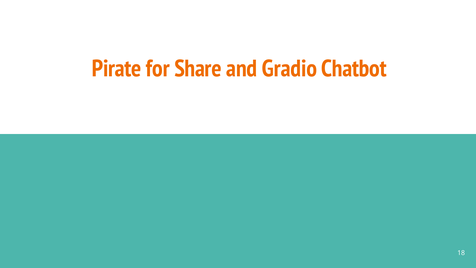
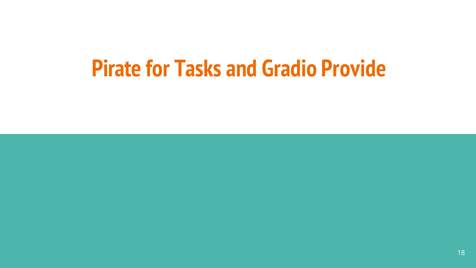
Share: Share -> Tasks
Chatbot: Chatbot -> Provide
